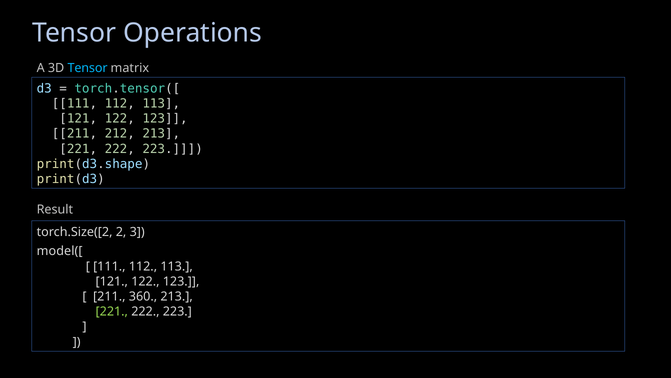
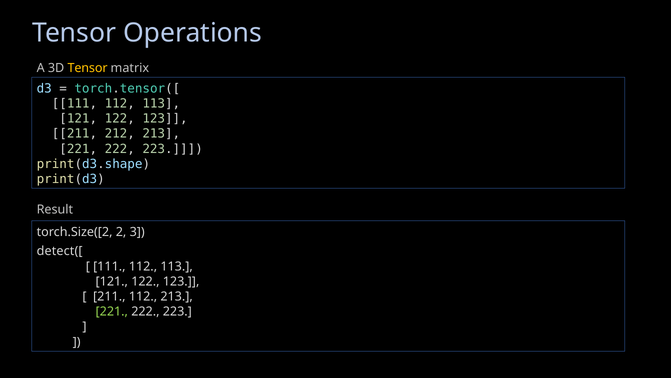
Tensor at (88, 68) colour: light blue -> yellow
model([: model([ -> detect([
211 360: 360 -> 112
